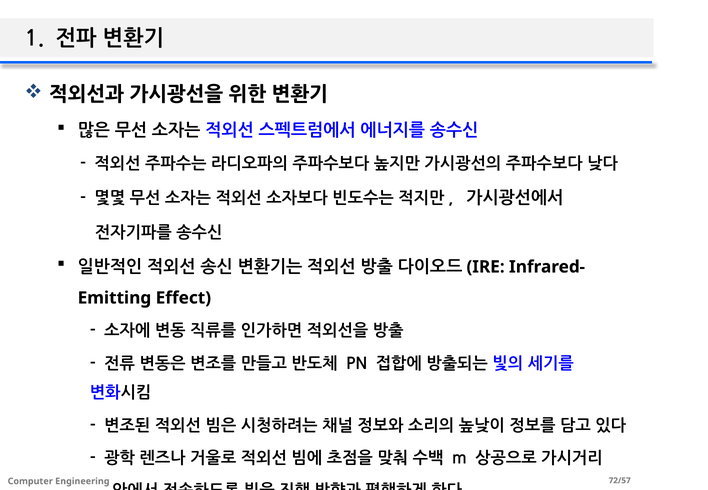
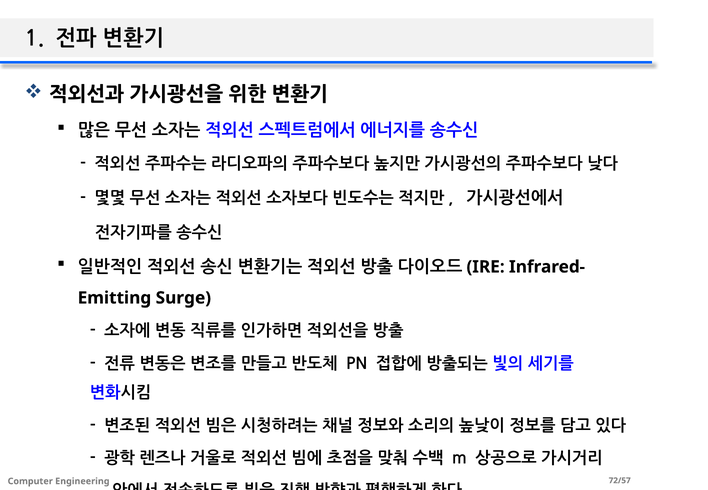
Effect: Effect -> Surge
